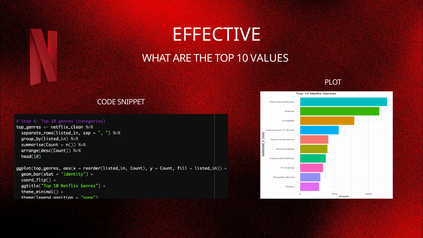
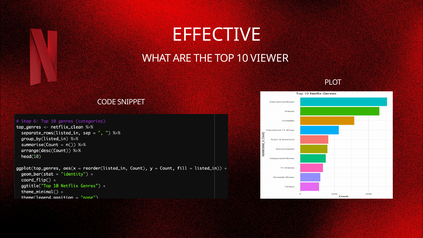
VALUES: VALUES -> VIEWER
